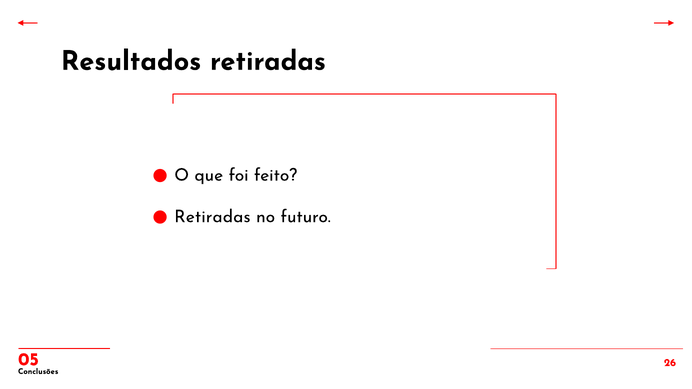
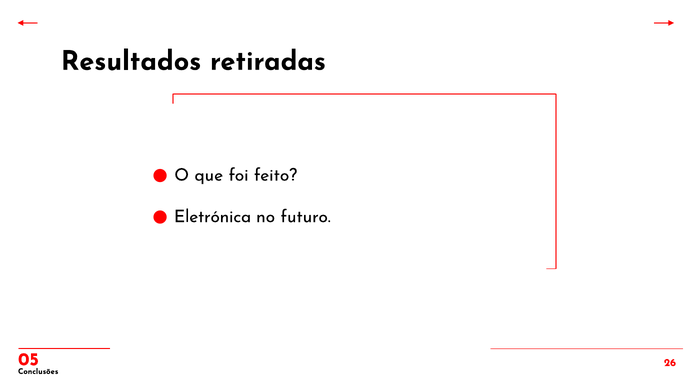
Retiradas at (212, 217): Retiradas -> Eletrónica
